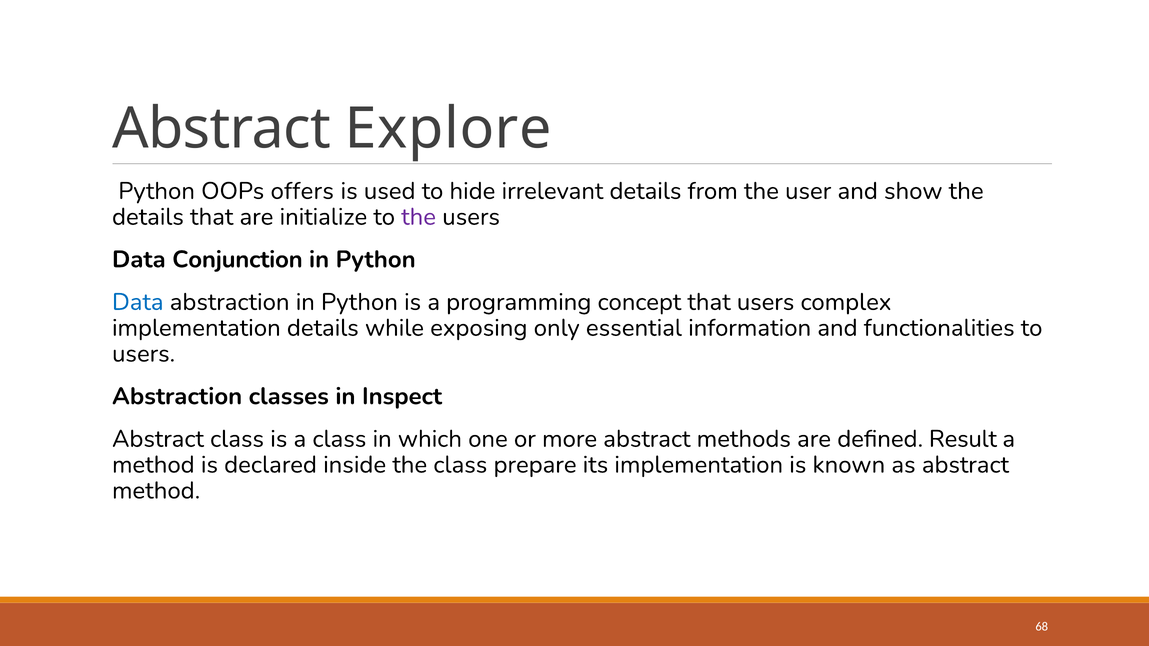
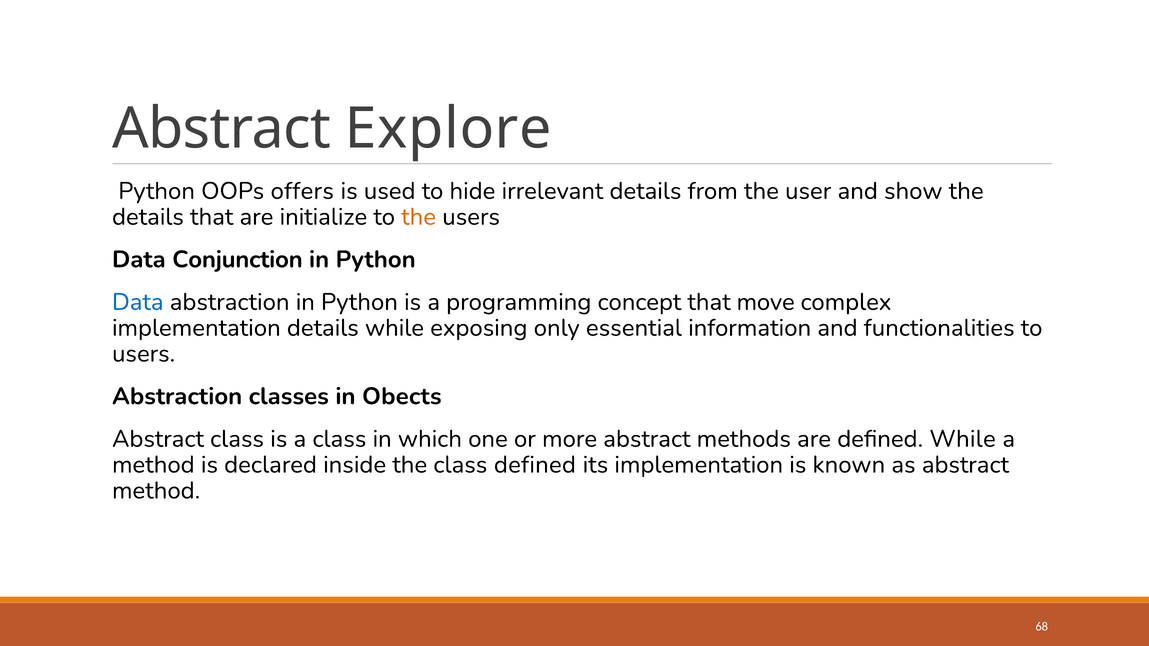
the at (419, 217) colour: purple -> orange
that users: users -> move
Inspect: Inspect -> Obects
defined Result: Result -> While
class prepare: prepare -> defined
